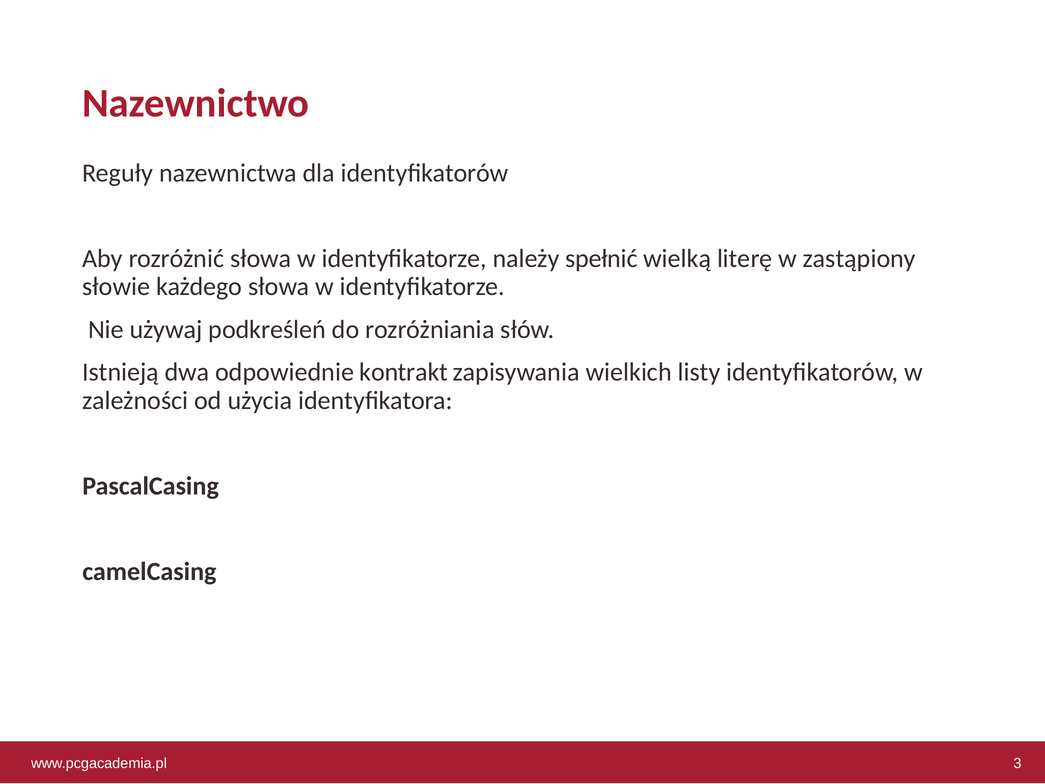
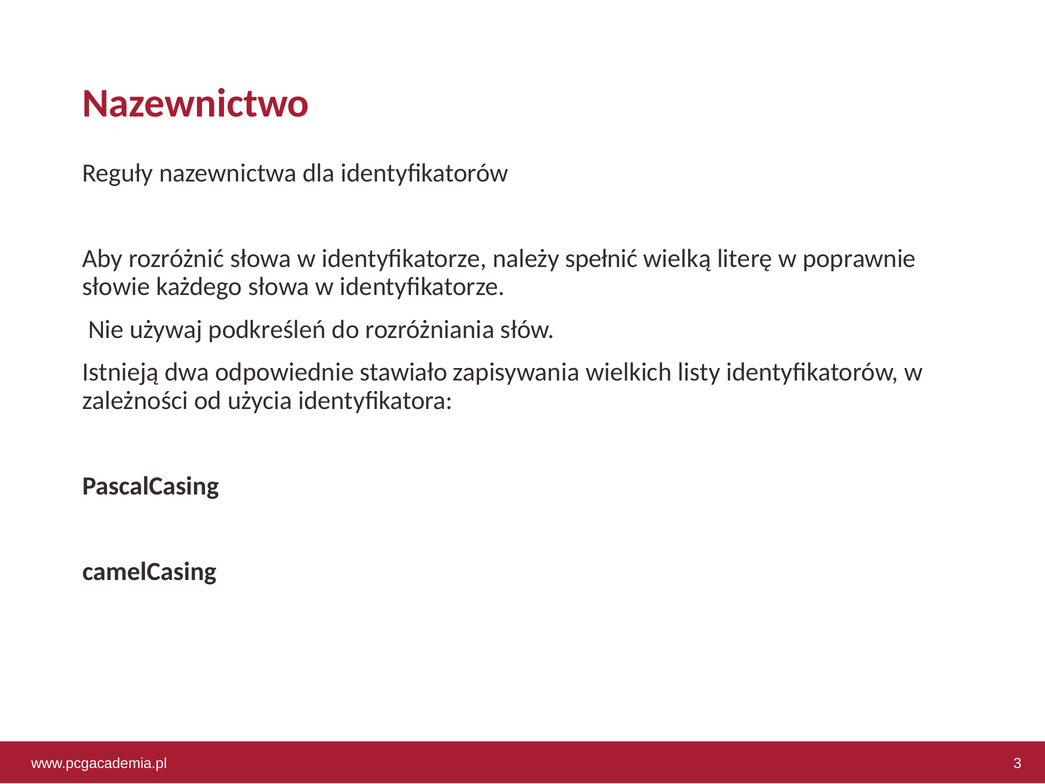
zastąpiony: zastąpiony -> poprawnie
kontrakt: kontrakt -> stawiało
